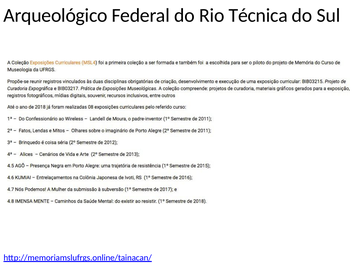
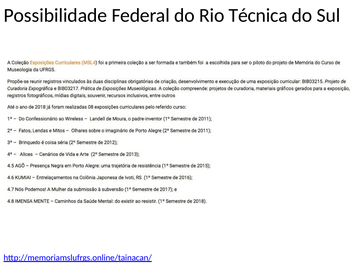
Arqueológico: Arqueológico -> Possibilidade
